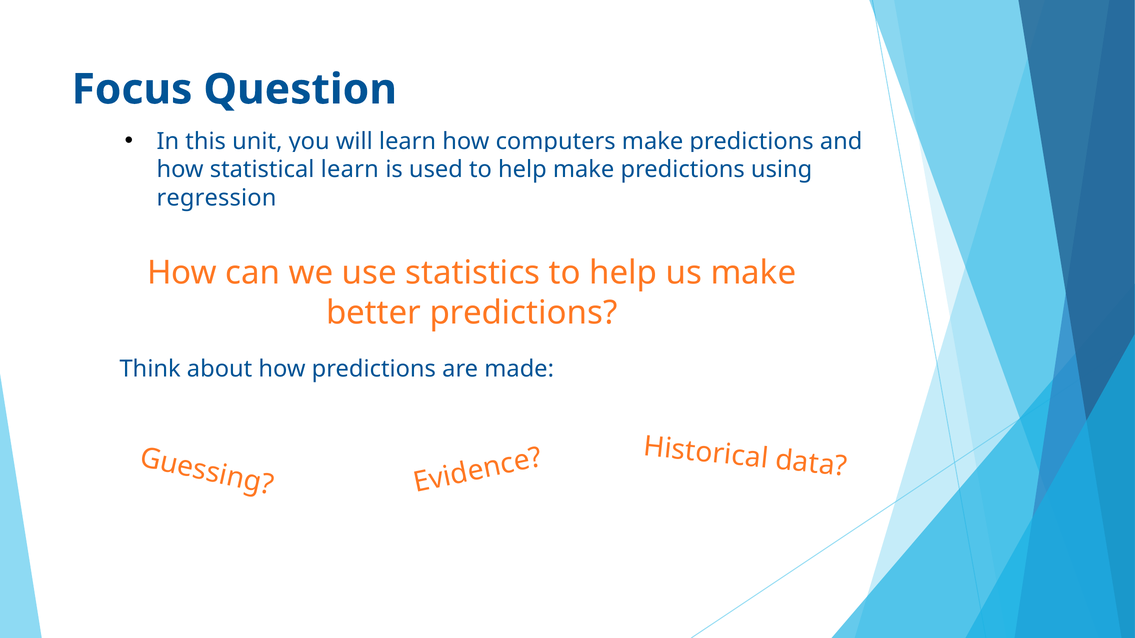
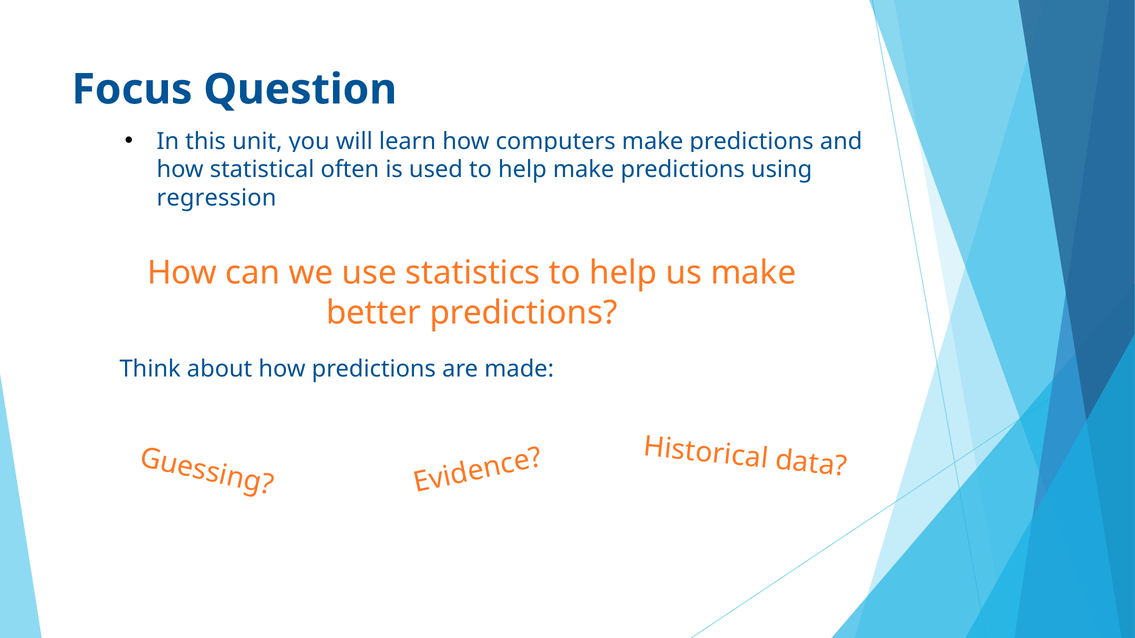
learn at (350, 170): learn -> often
